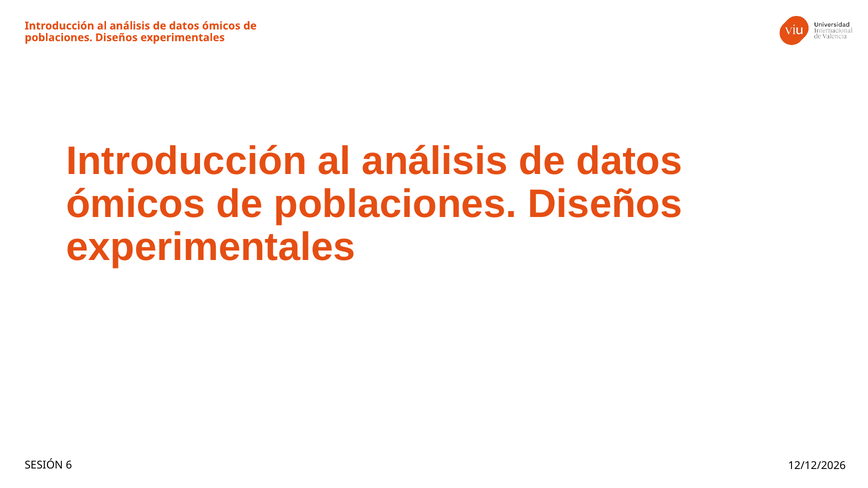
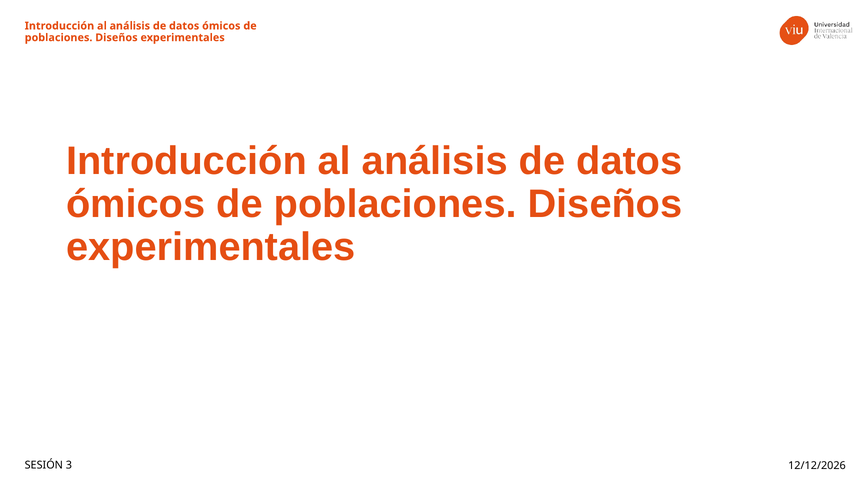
6: 6 -> 3
